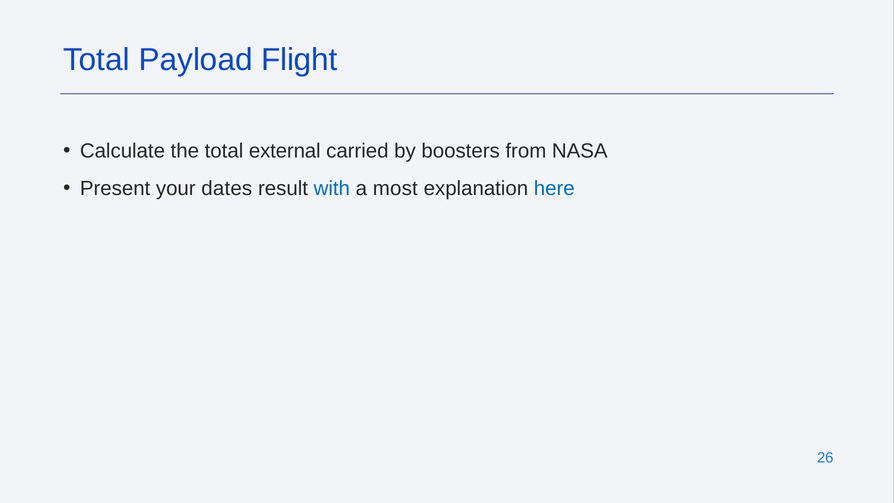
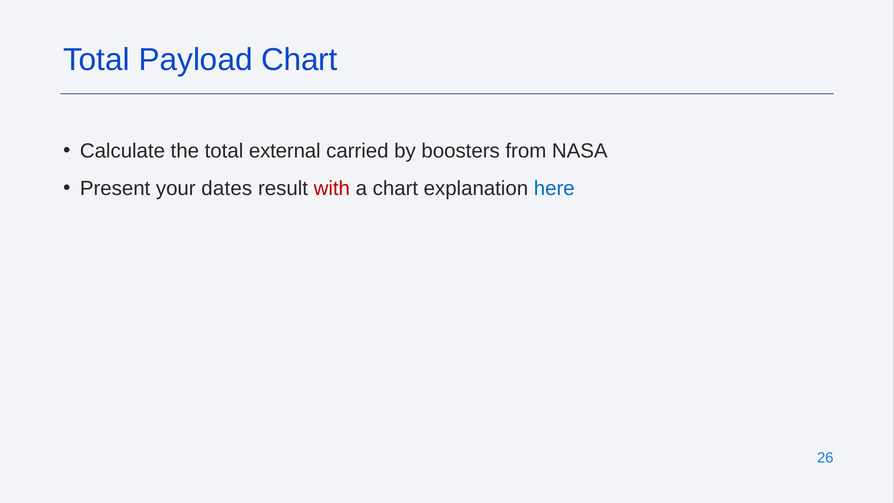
Payload Flight: Flight -> Chart
with colour: blue -> red
a most: most -> chart
